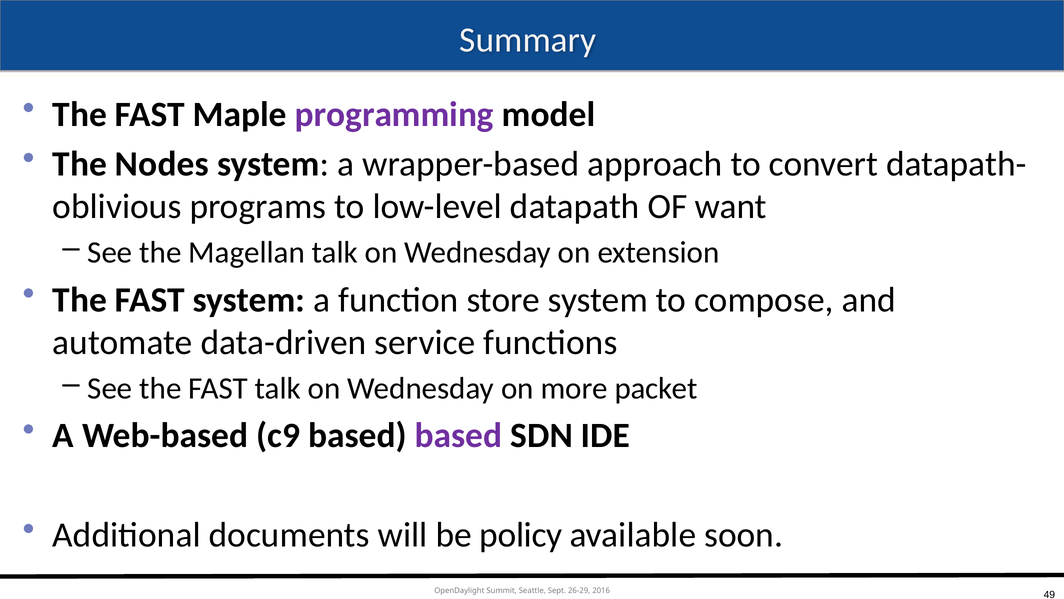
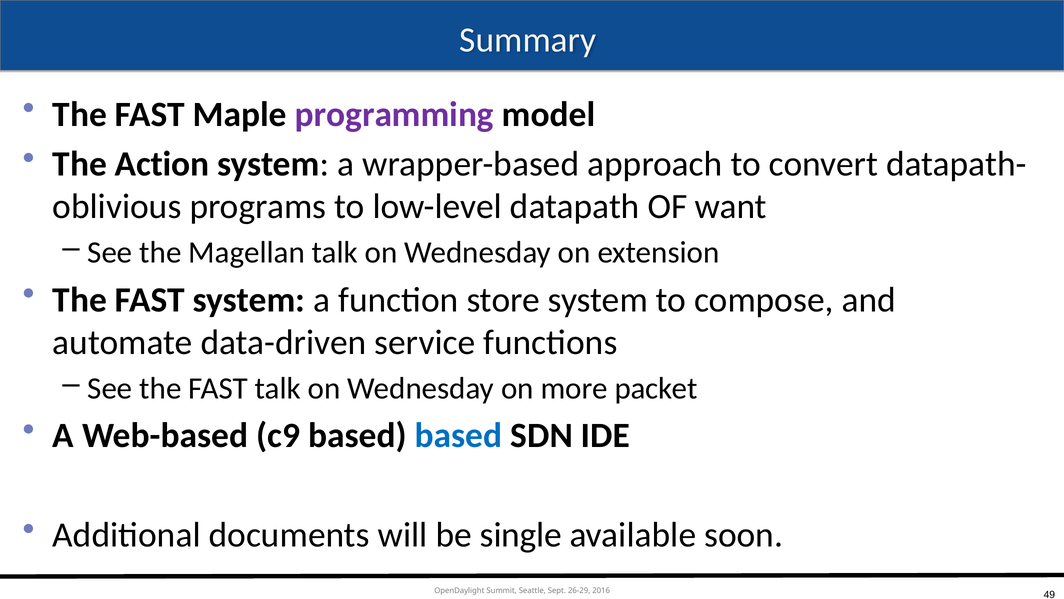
Nodes: Nodes -> Action
based at (459, 435) colour: purple -> blue
policy: policy -> single
